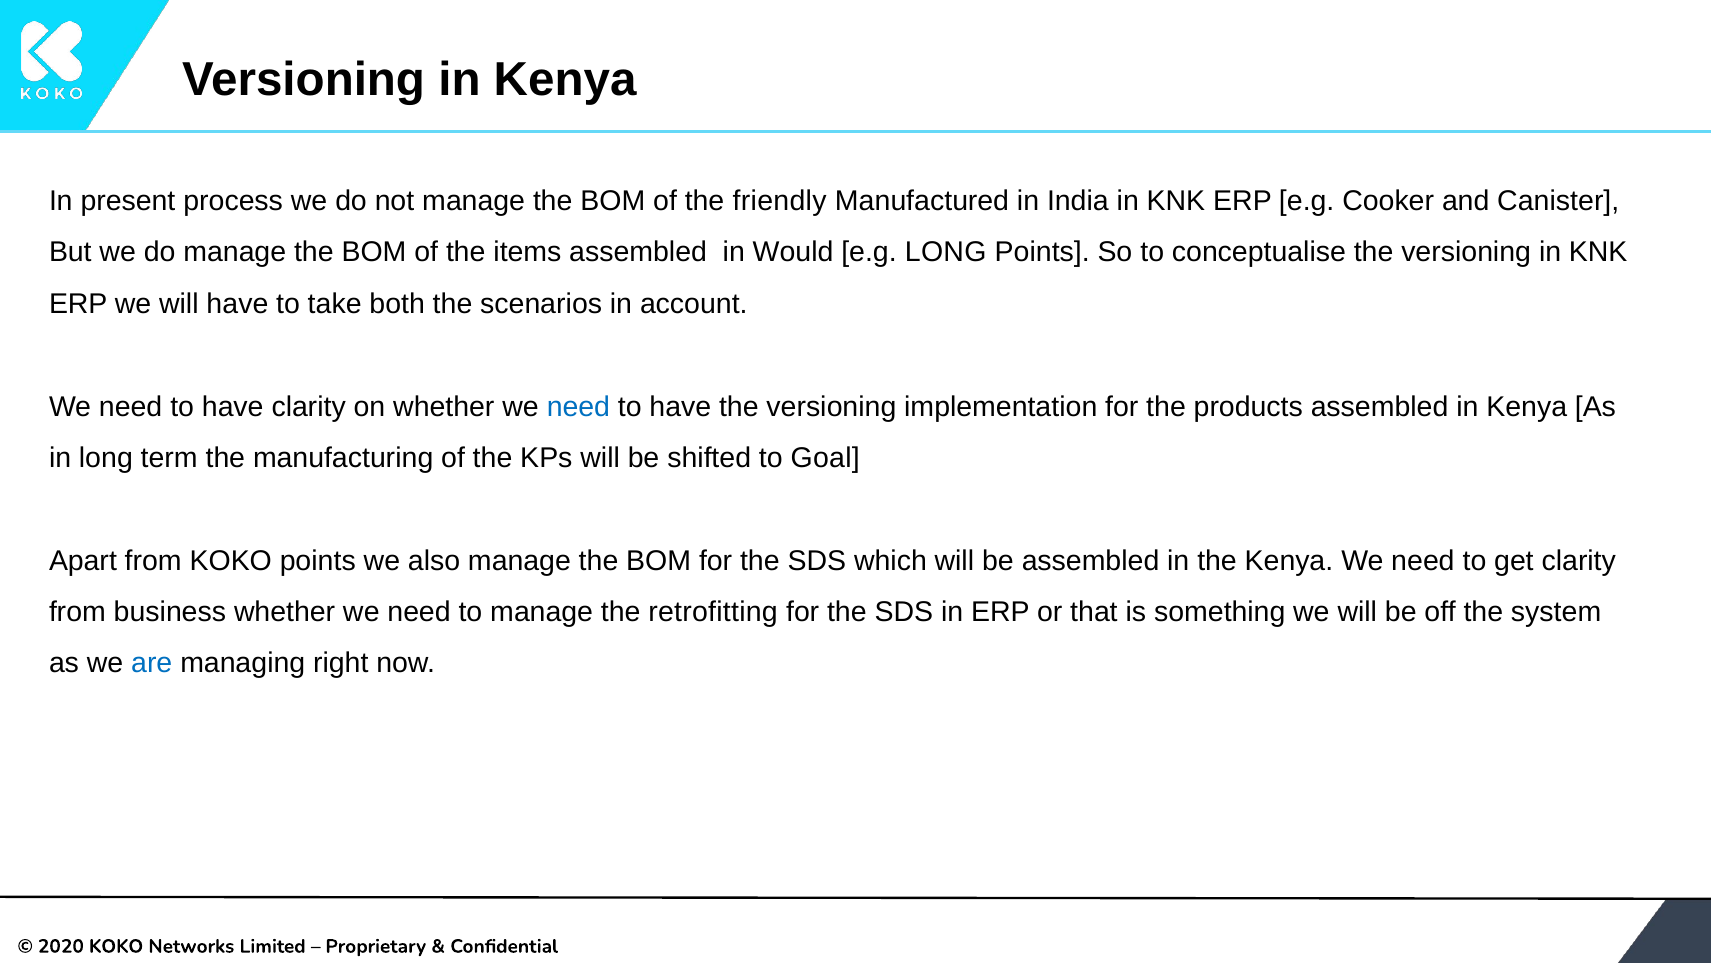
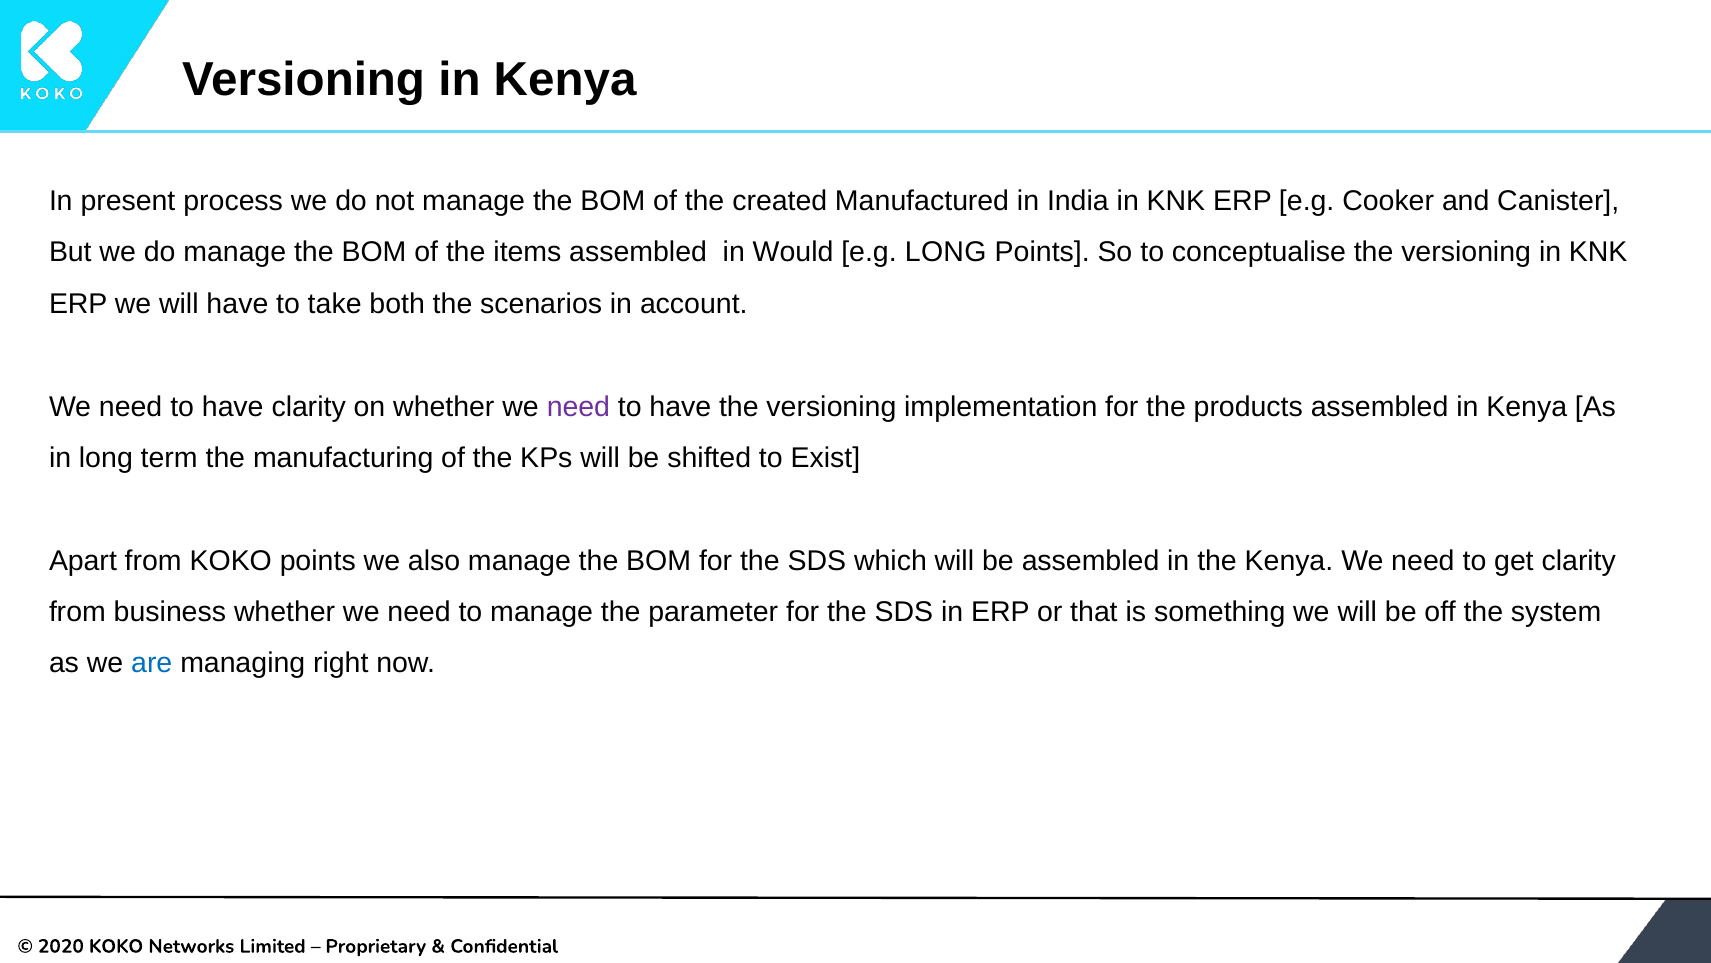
friendly: friendly -> created
need at (578, 406) colour: blue -> purple
Goal: Goal -> Exist
retrofitting: retrofitting -> parameter
